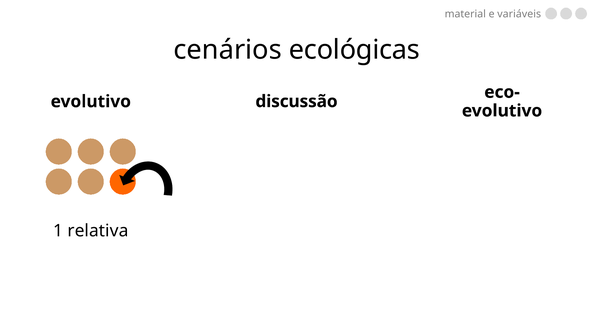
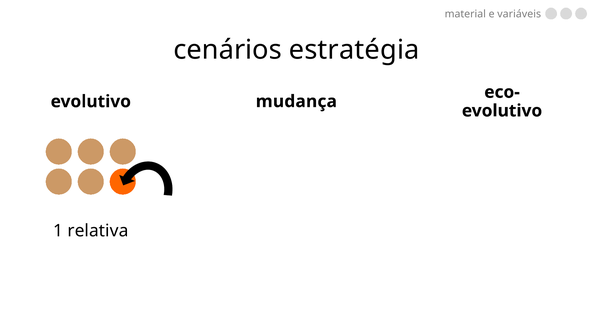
ecológicas: ecológicas -> estratégia
discussão: discussão -> mudança
